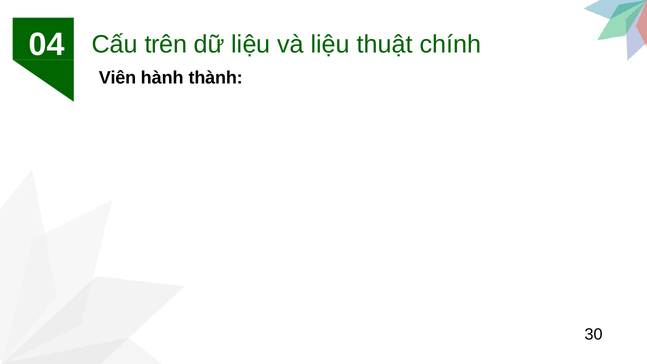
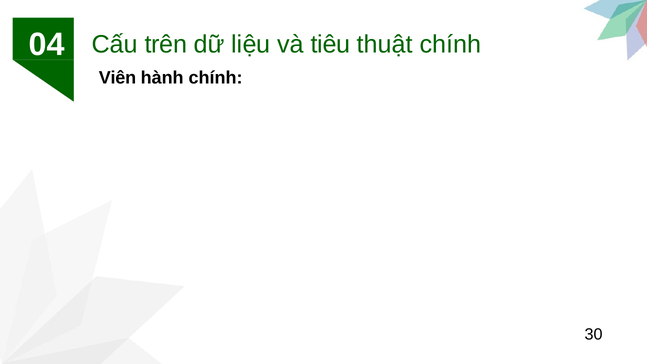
và liệu: liệu -> tiêu
hành thành: thành -> chính
